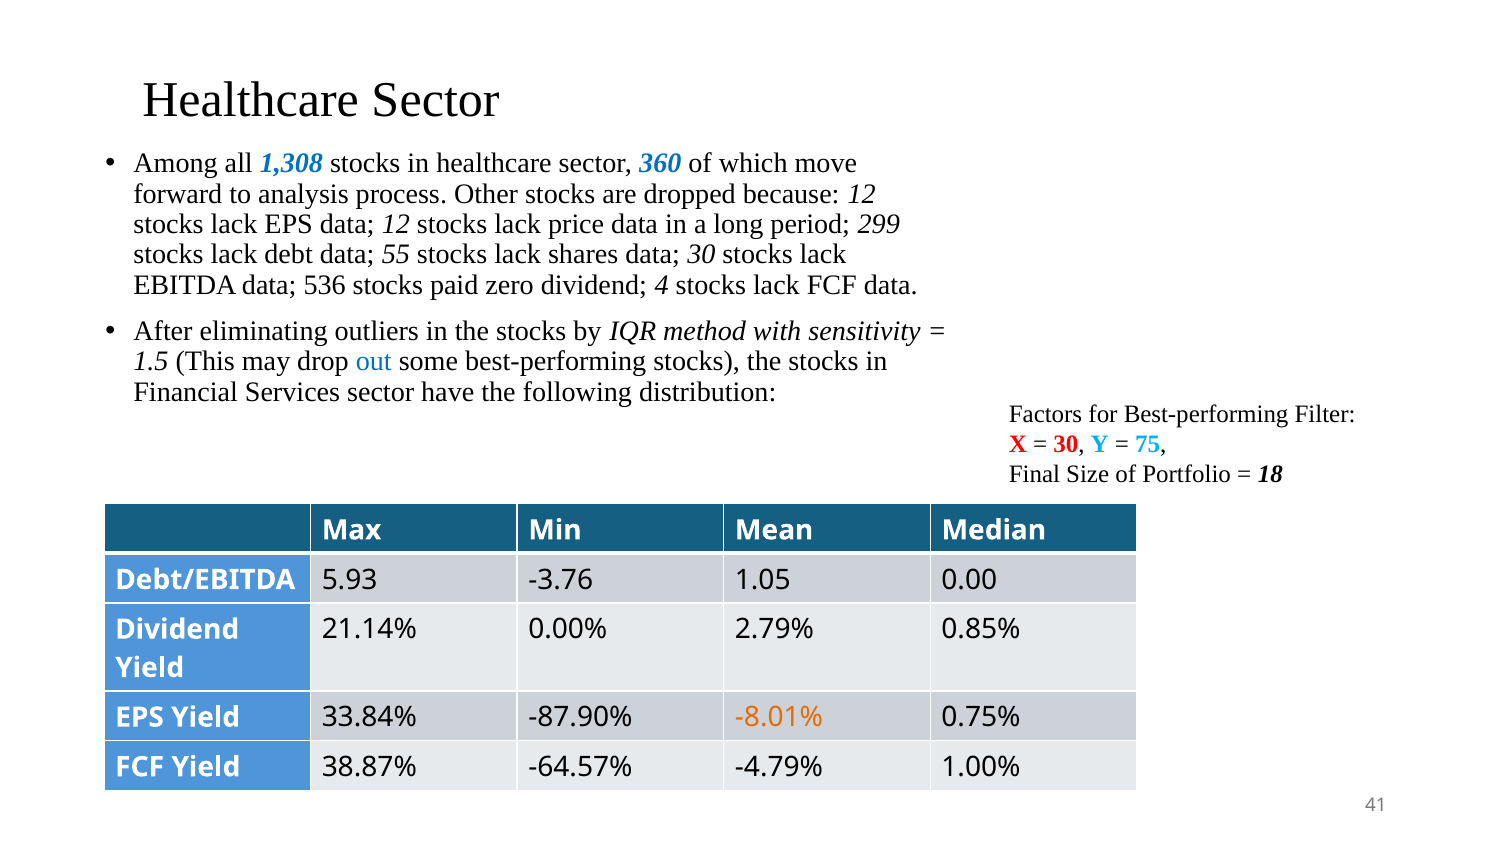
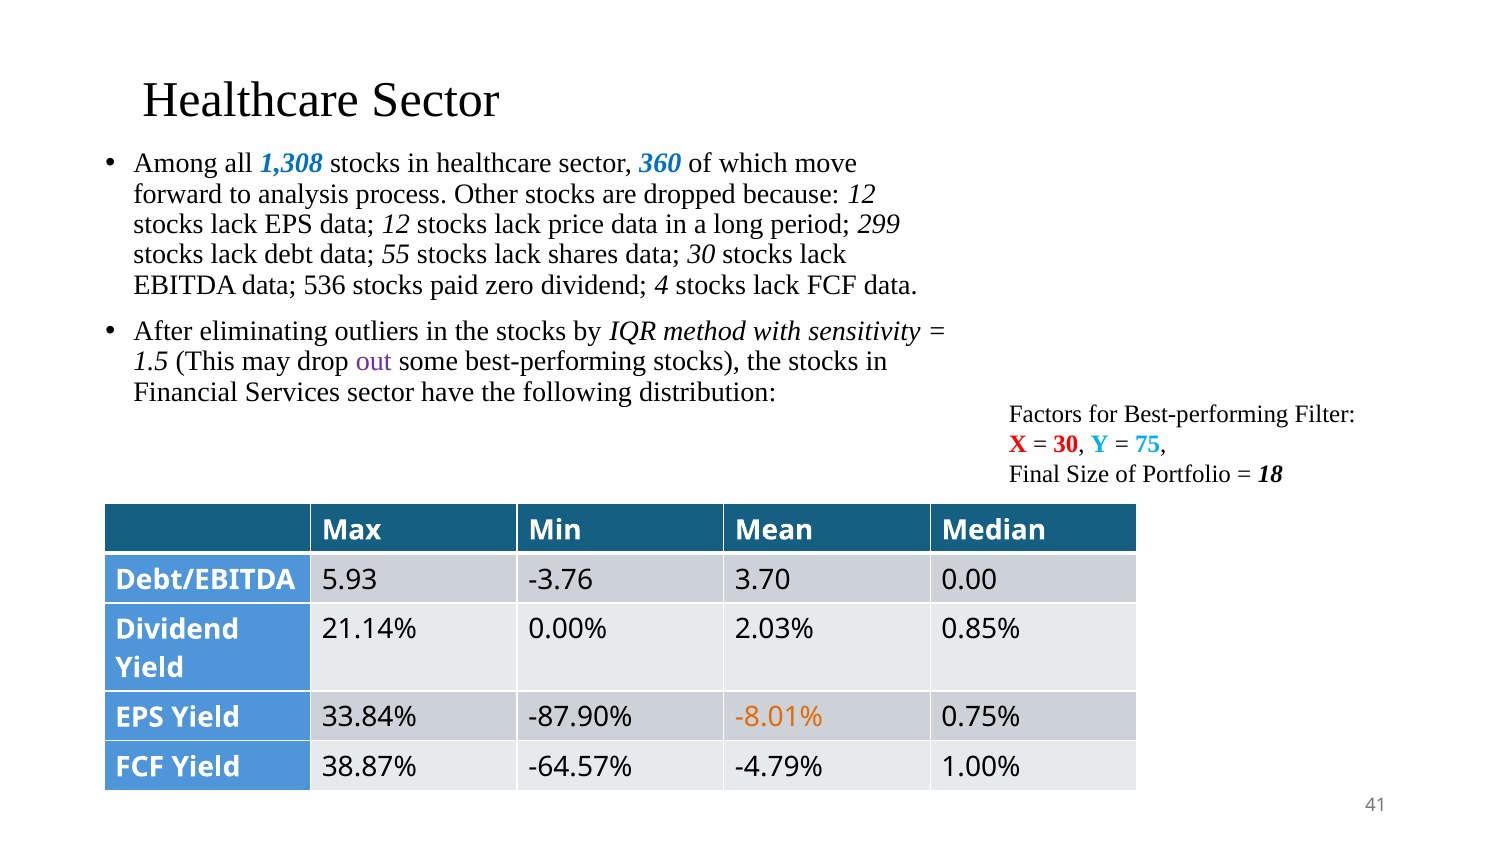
out colour: blue -> purple
1.05: 1.05 -> 3.70
2.79%: 2.79% -> 2.03%
